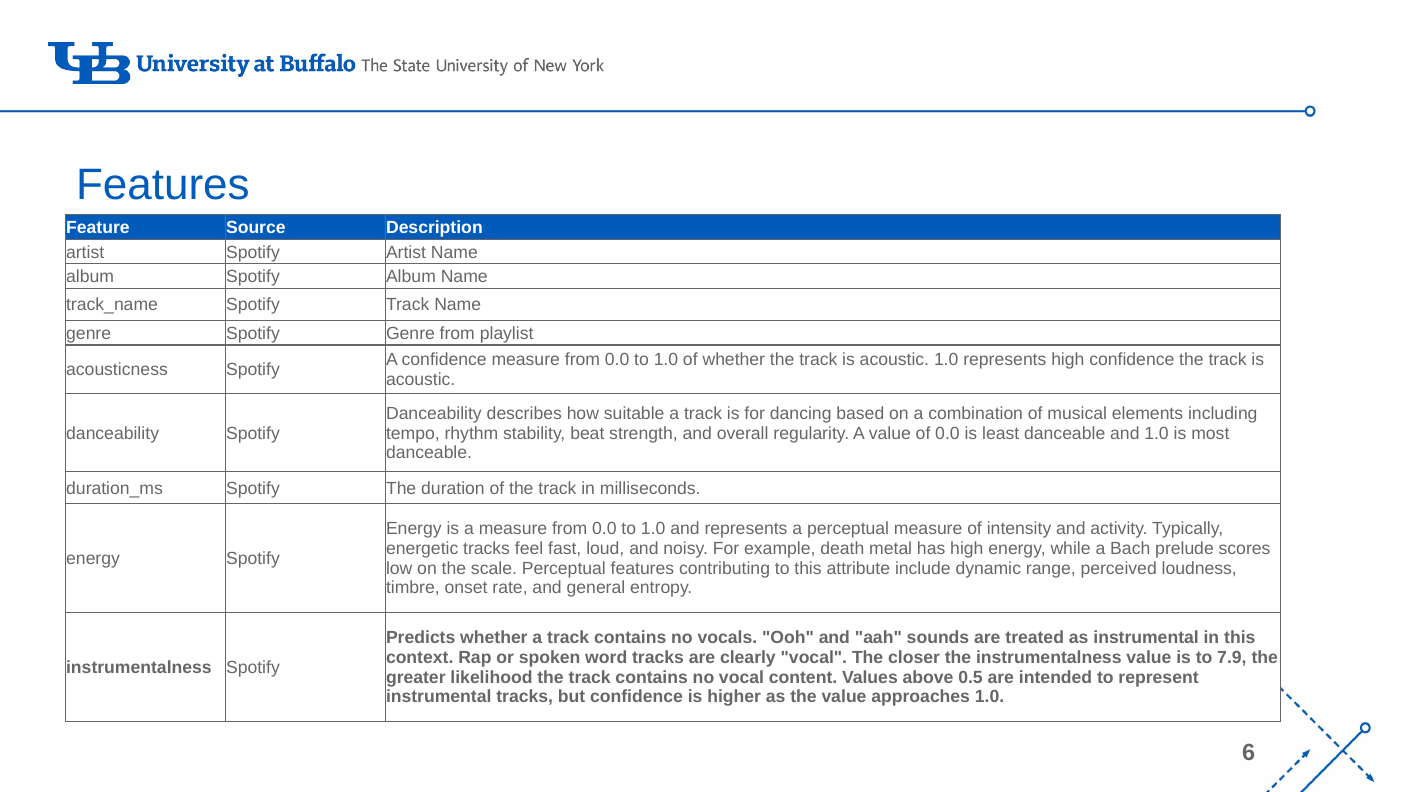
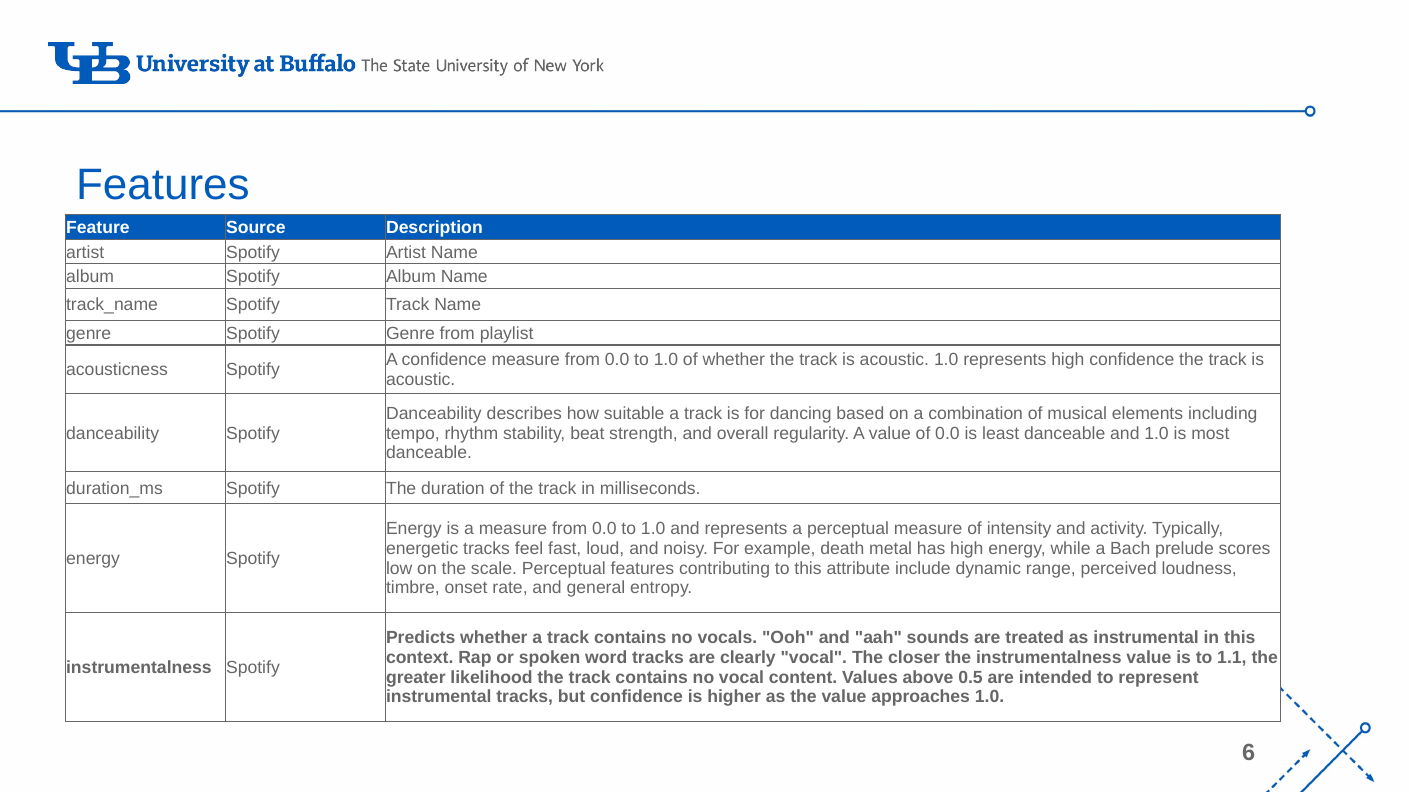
7.9: 7.9 -> 1.1
